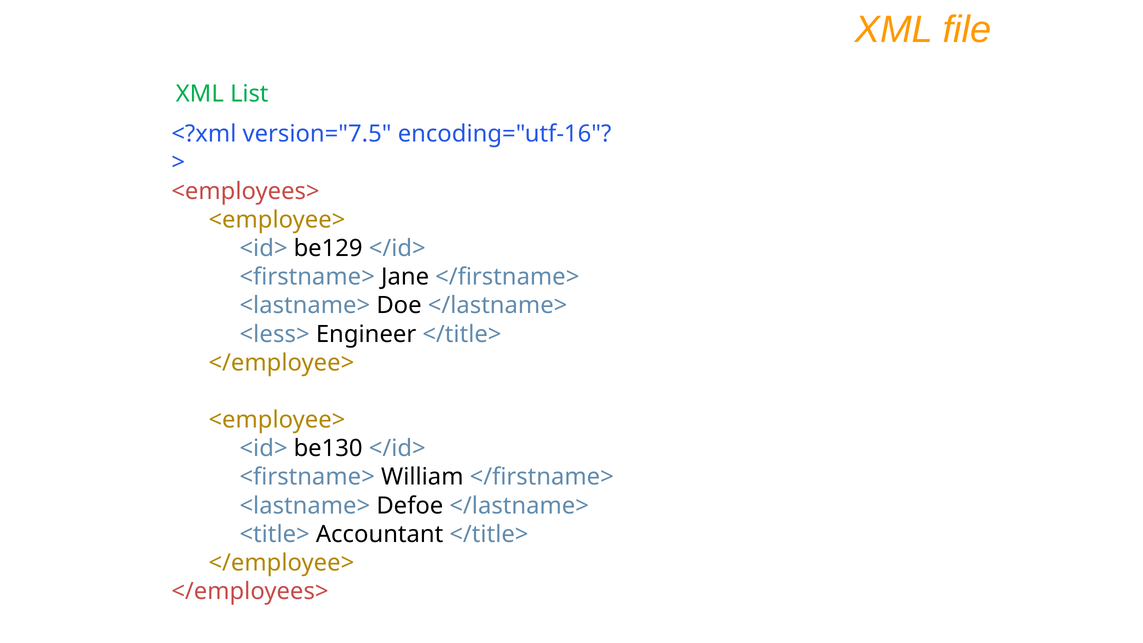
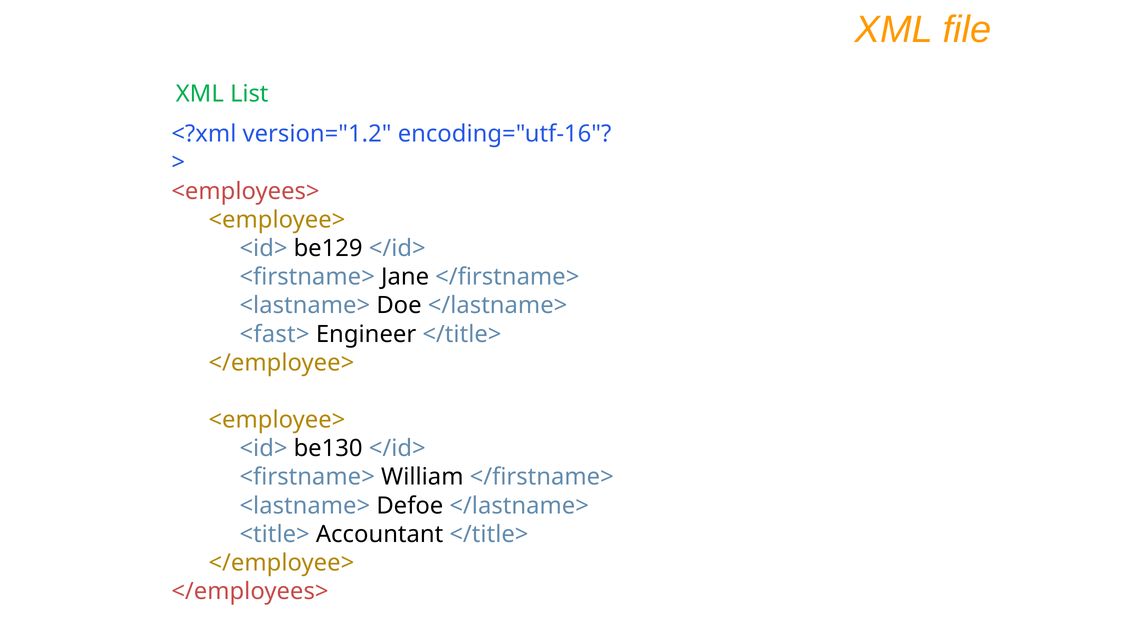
version="7.5: version="7.5 -> version="1.2
<less>: <less> -> <fast>
